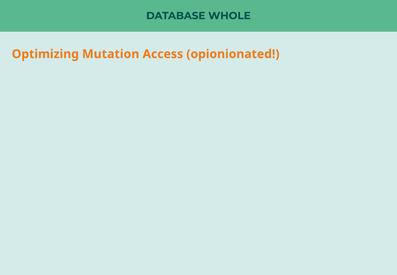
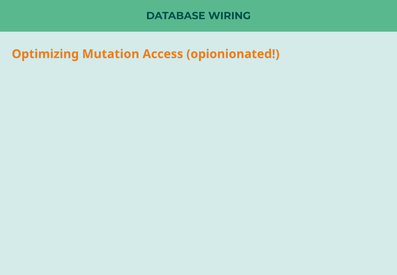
WHOLE: WHOLE -> WIRING
